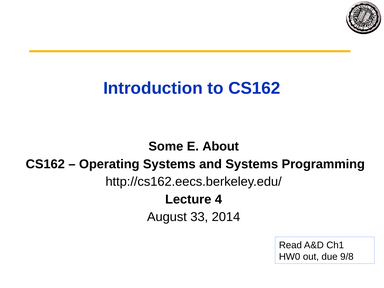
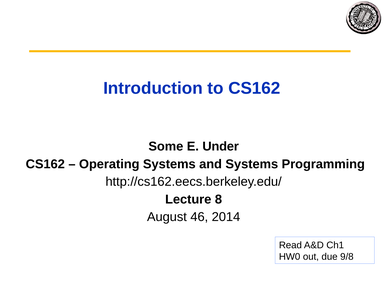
About: About -> Under
4: 4 -> 8
33: 33 -> 46
